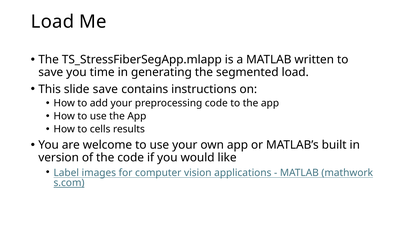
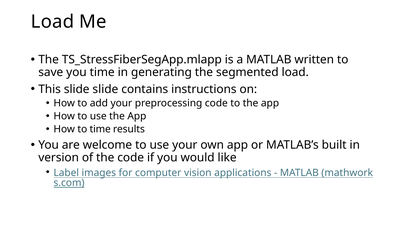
slide save: save -> slide
to cells: cells -> time
